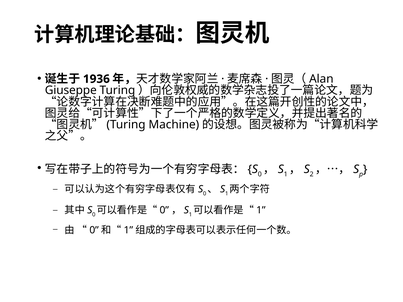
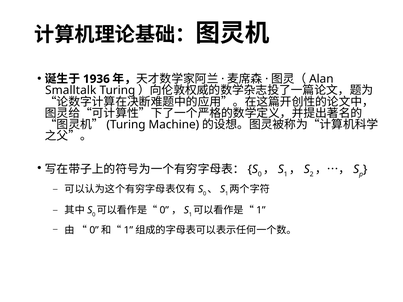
Giuseppe: Giuseppe -> Smalltalk
